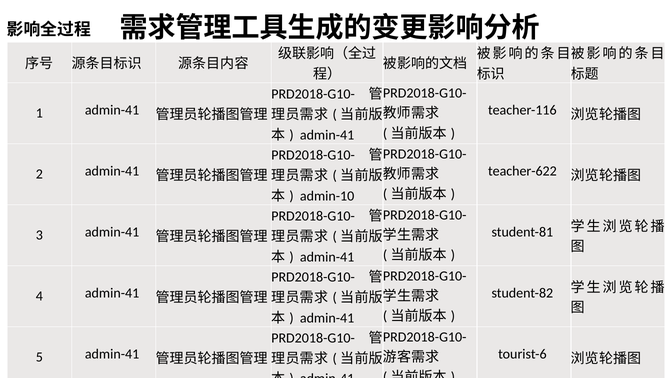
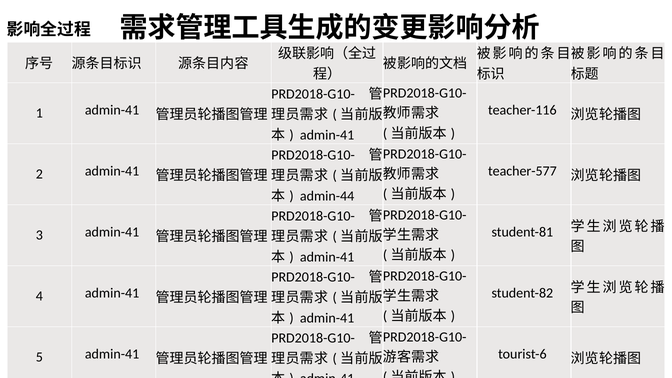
teacher-622: teacher-622 -> teacher-577
admin-10: admin-10 -> admin-44
